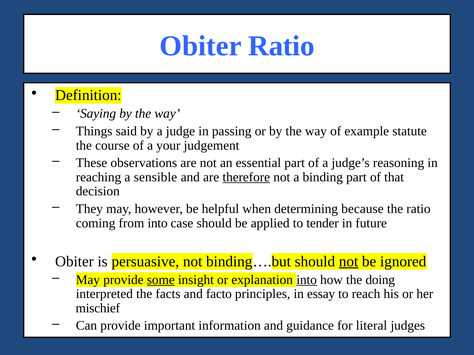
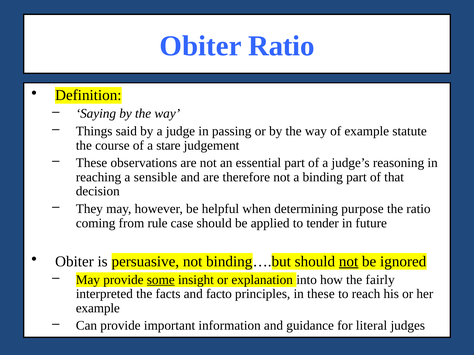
your: your -> stare
therefore underline: present -> none
because: because -> purpose
from into: into -> rule
into at (307, 280) underline: present -> none
doing: doing -> fairly
in essay: essay -> these
mischief at (98, 309): mischief -> example
